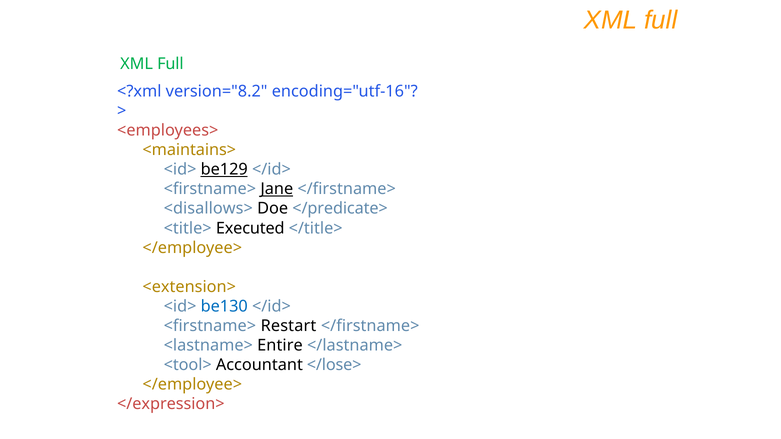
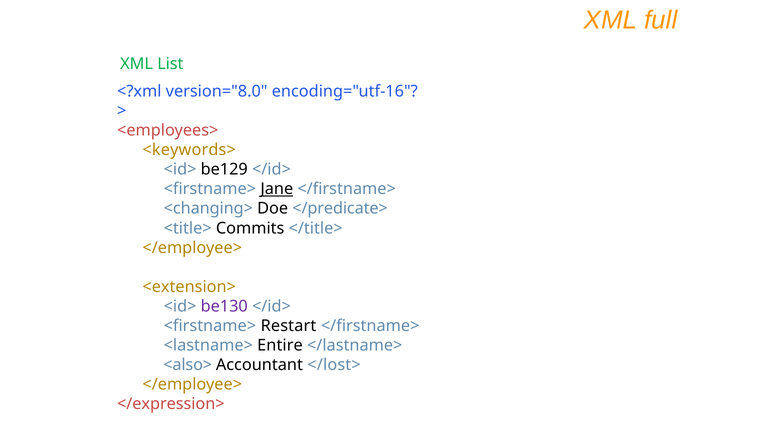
Full at (170, 64): Full -> List
version="8.2: version="8.2 -> version="8.0
<maintains>: <maintains> -> <keywords>
be129 underline: present -> none
<disallows>: <disallows> -> <changing>
Executed: Executed -> Commits
be130 colour: blue -> purple
<tool>: <tool> -> <also>
</lose>: </lose> -> </lost>
